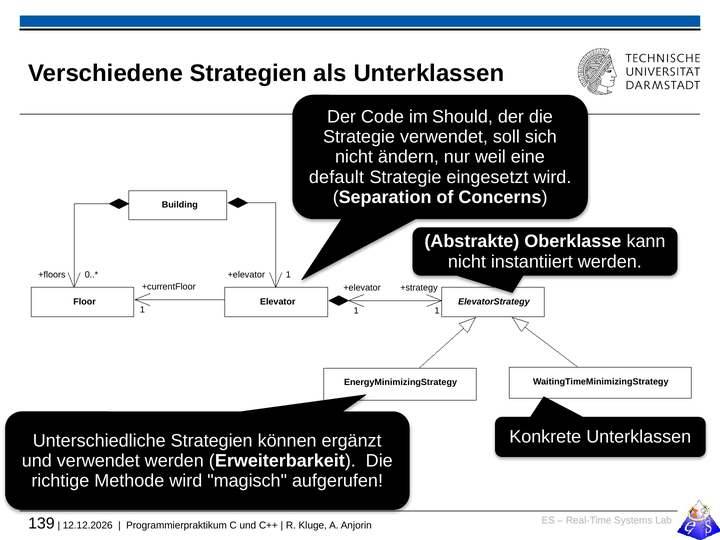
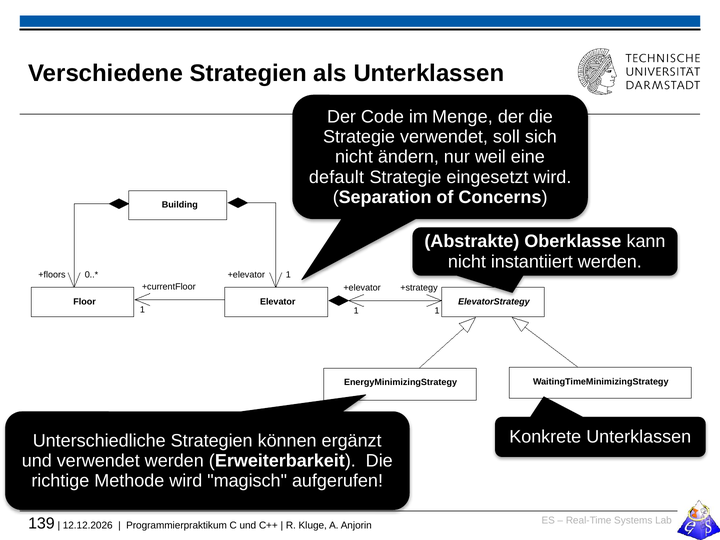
Should: Should -> Menge
